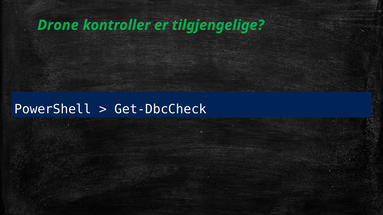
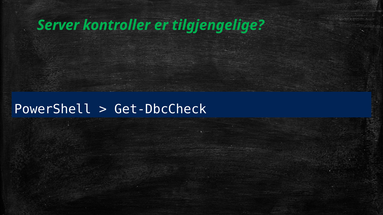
Drone: Drone -> Server
